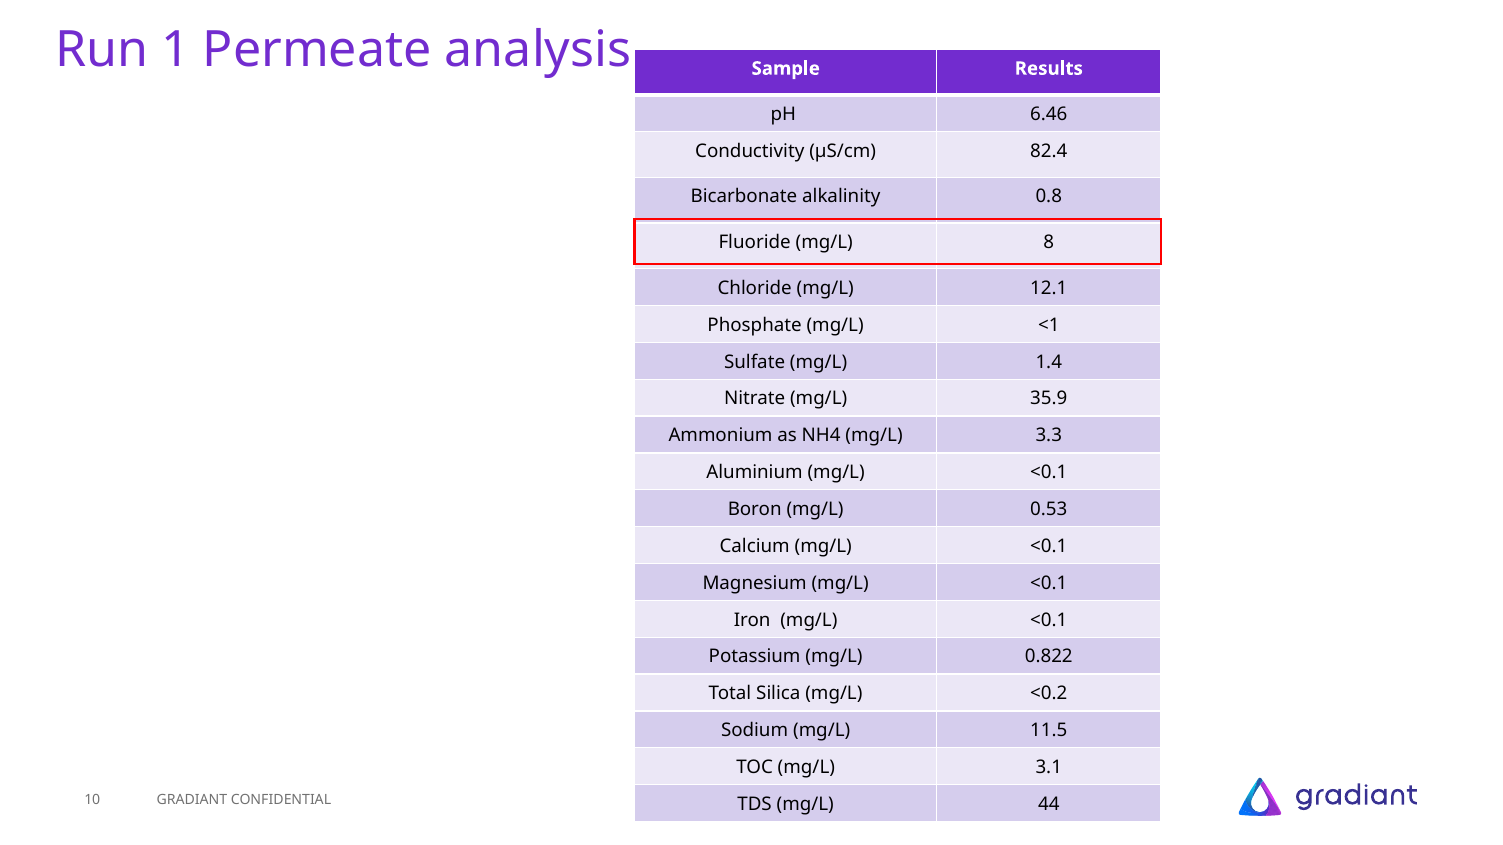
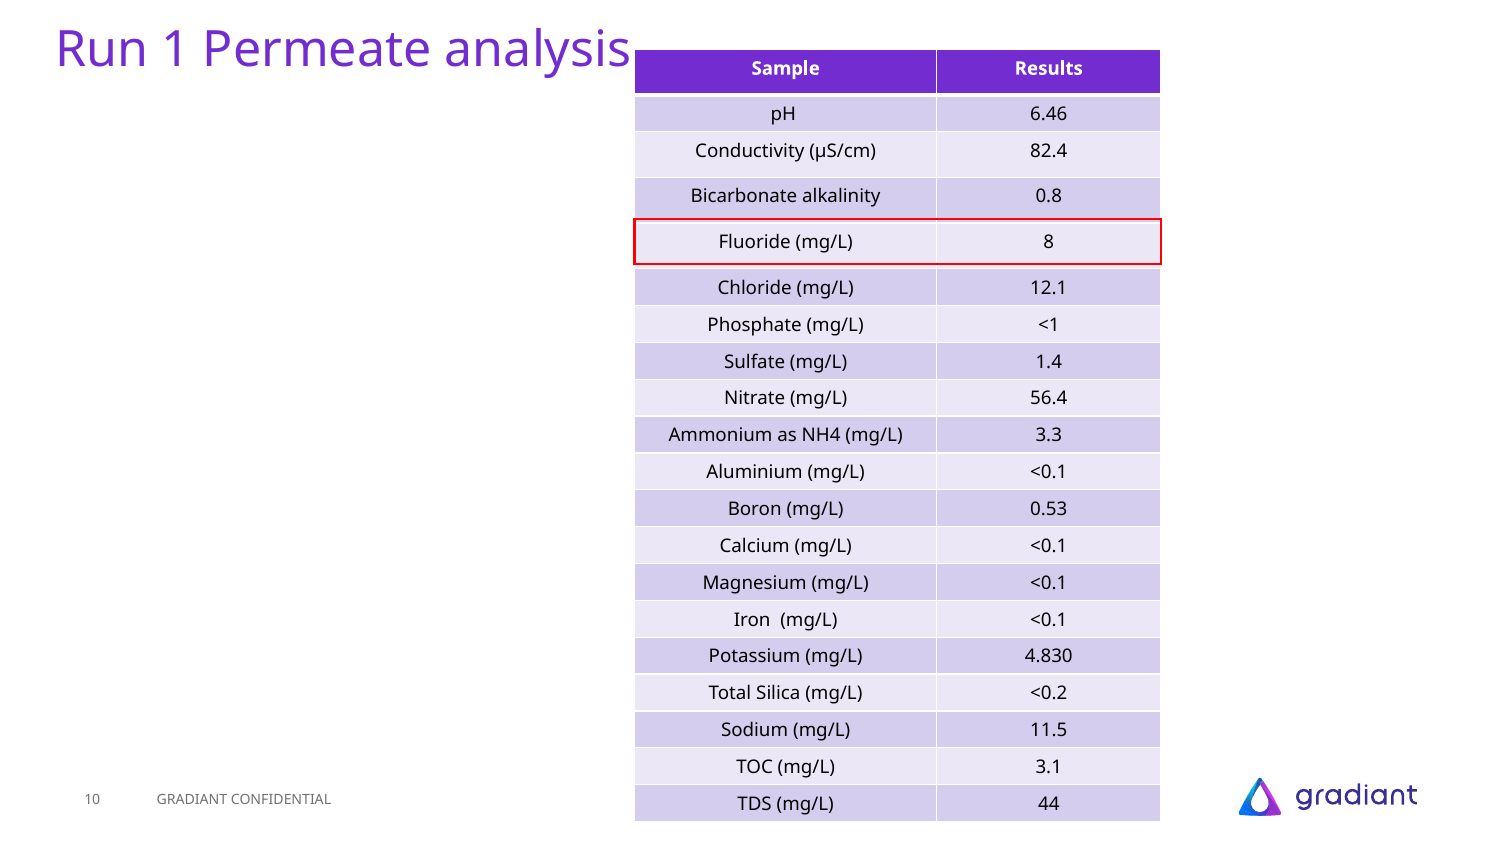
35.9: 35.9 -> 56.4
0.822: 0.822 -> 4.830
